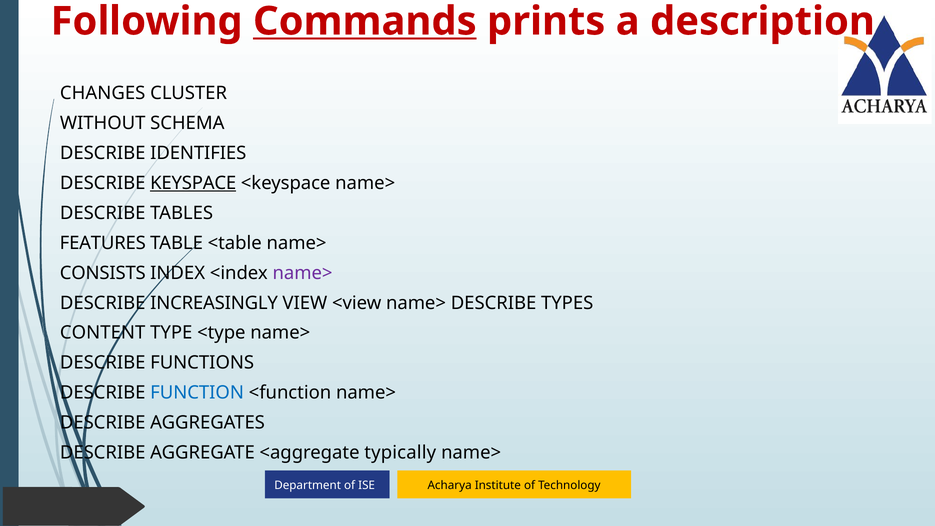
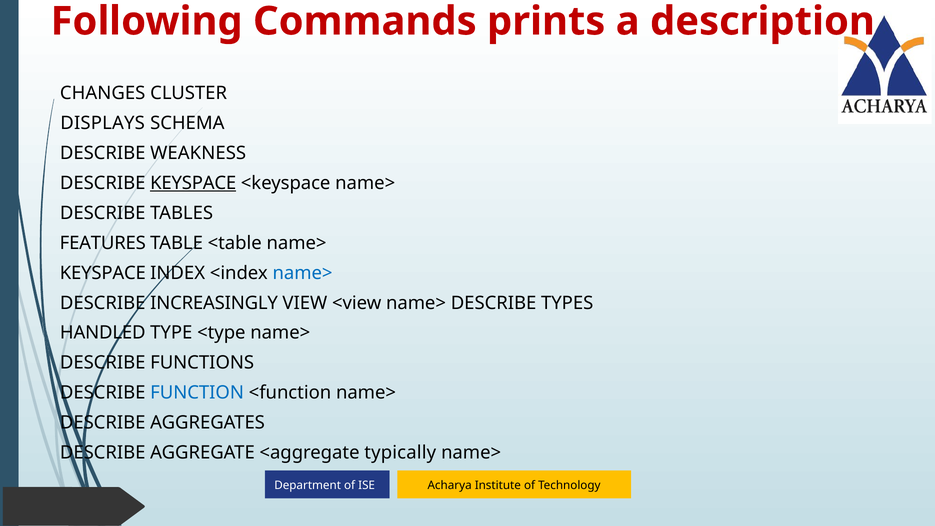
Commands underline: present -> none
WITHOUT: WITHOUT -> DISPLAYS
IDENTIFIES: IDENTIFIES -> WEAKNESS
CONSISTS at (103, 273): CONSISTS -> KEYSPACE
name> at (303, 273) colour: purple -> blue
CONTENT: CONTENT -> HANDLED
